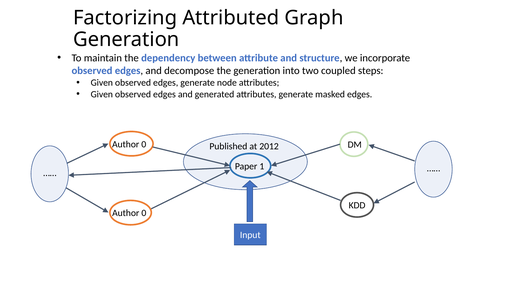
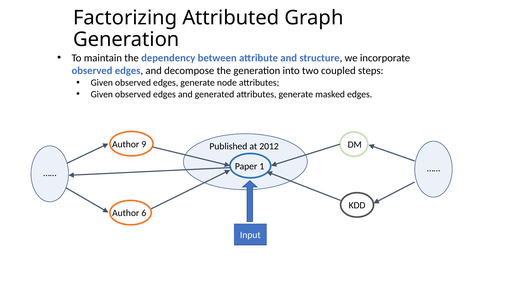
0 at (144, 144): 0 -> 9
0 at (144, 213): 0 -> 6
